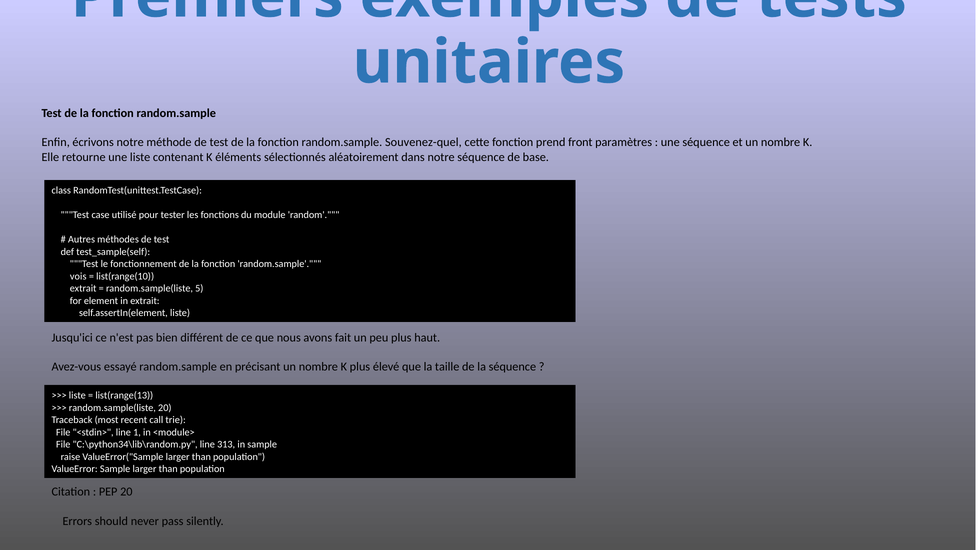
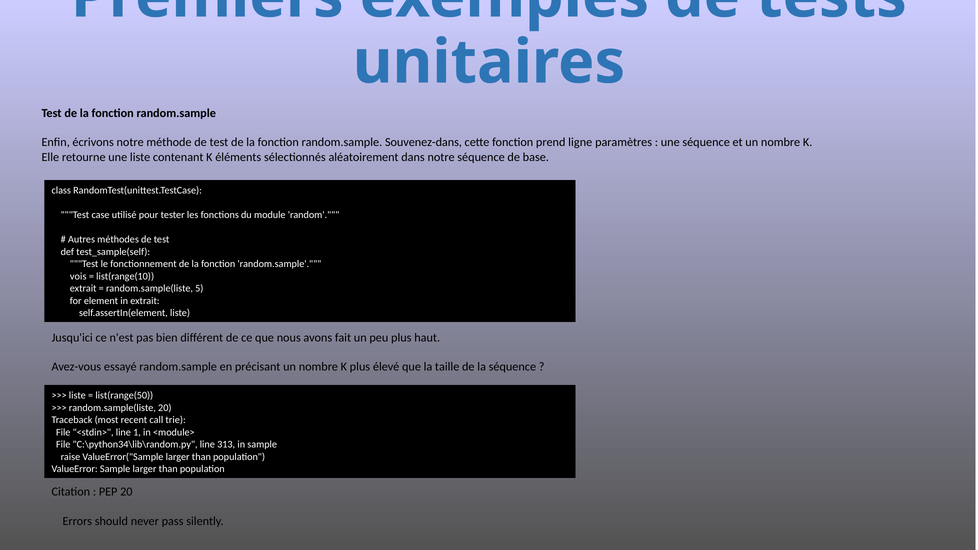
Souvenez-quel: Souvenez-quel -> Souvenez-dans
front: front -> ligne
list(range(13: list(range(13 -> list(range(50
